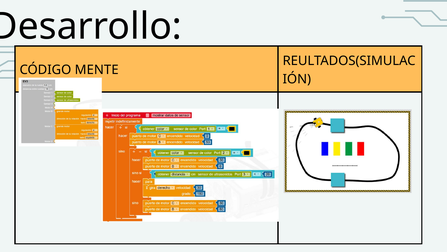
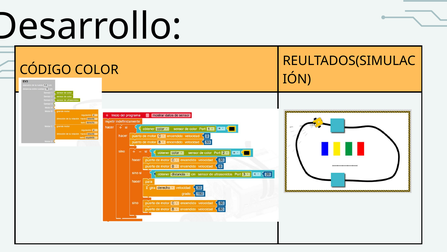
MENTE: MENTE -> COLOR
